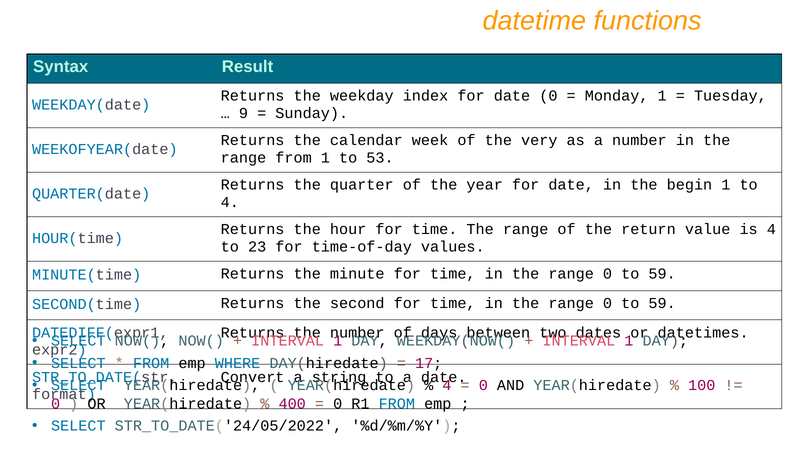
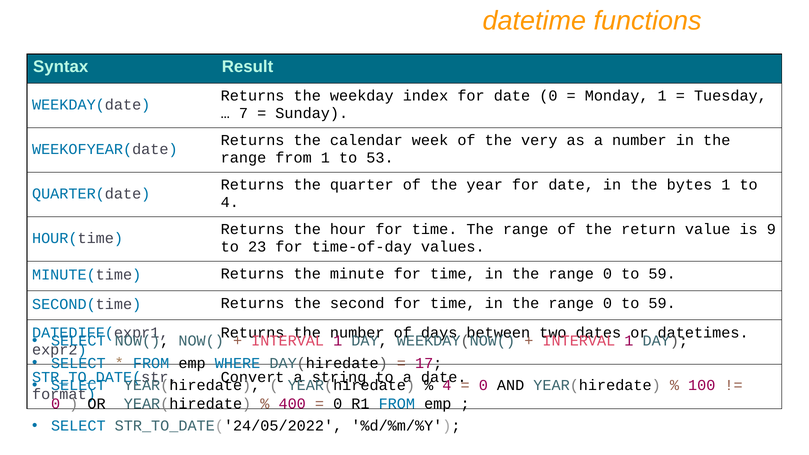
9: 9 -> 7
begin: begin -> bytes
is 4: 4 -> 9
